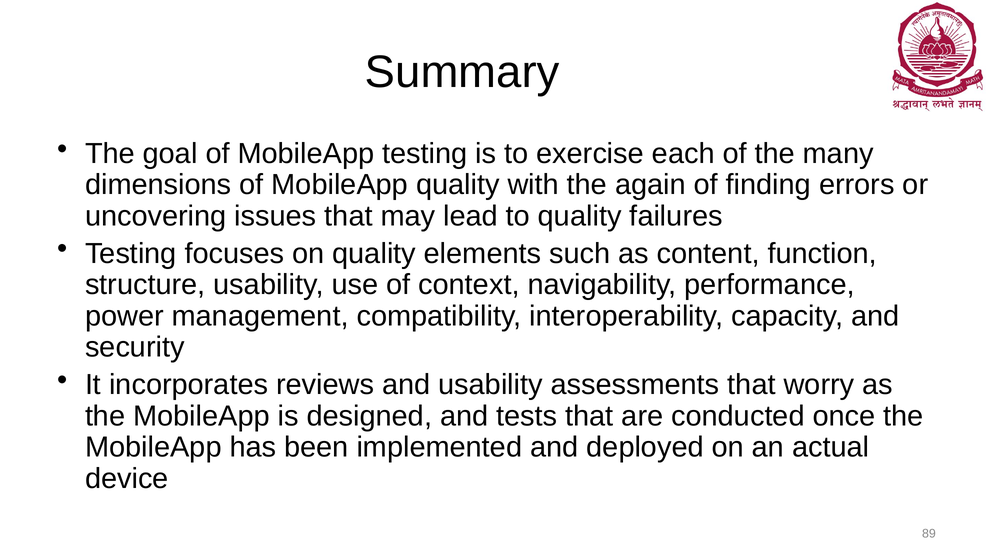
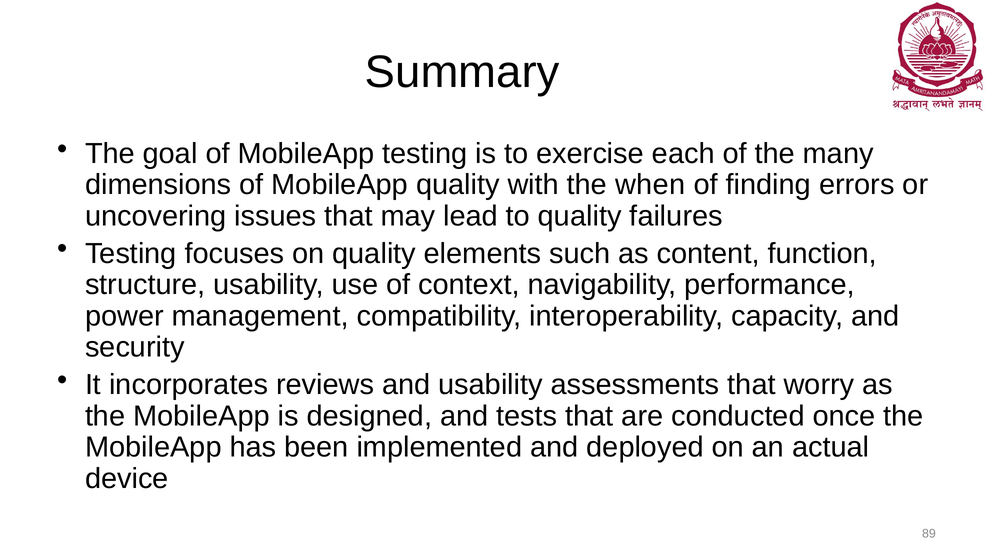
again: again -> when
